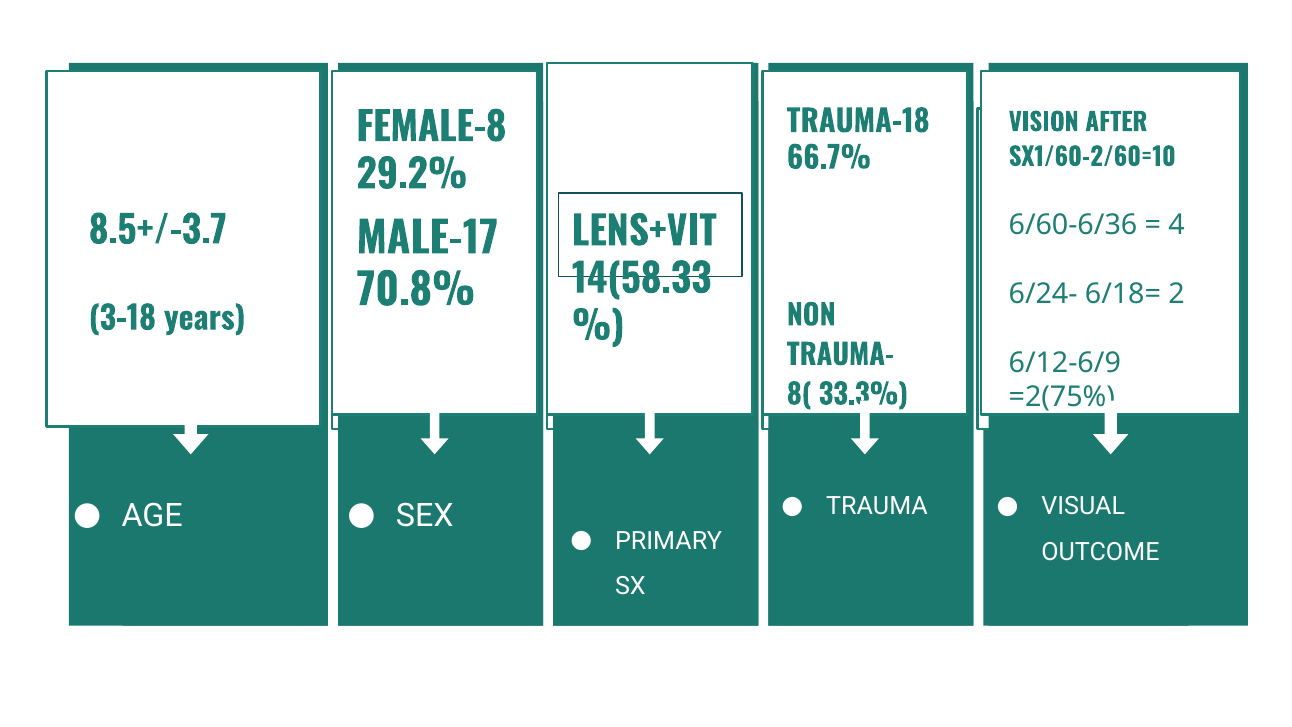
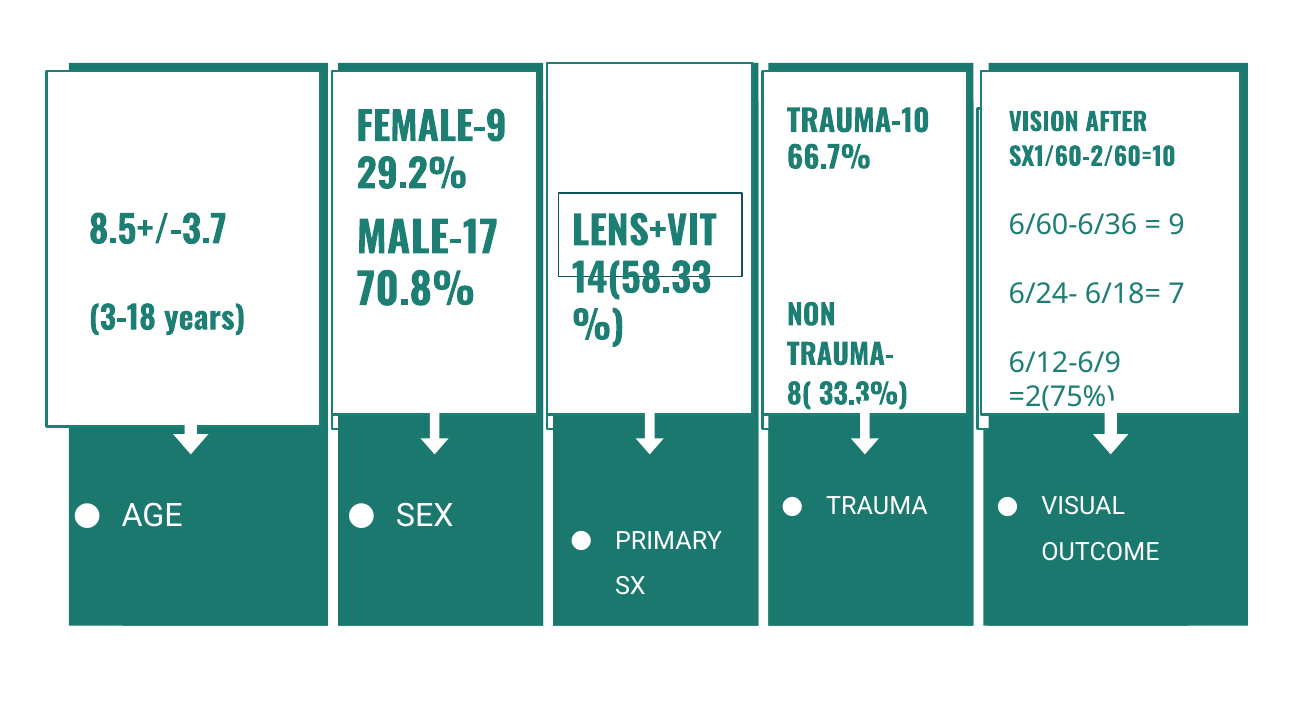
TRAUMA-18: TRAUMA-18 -> TRAUMA-10
FEMALE-8: FEMALE-8 -> FEMALE-9
4: 4 -> 9
2: 2 -> 7
